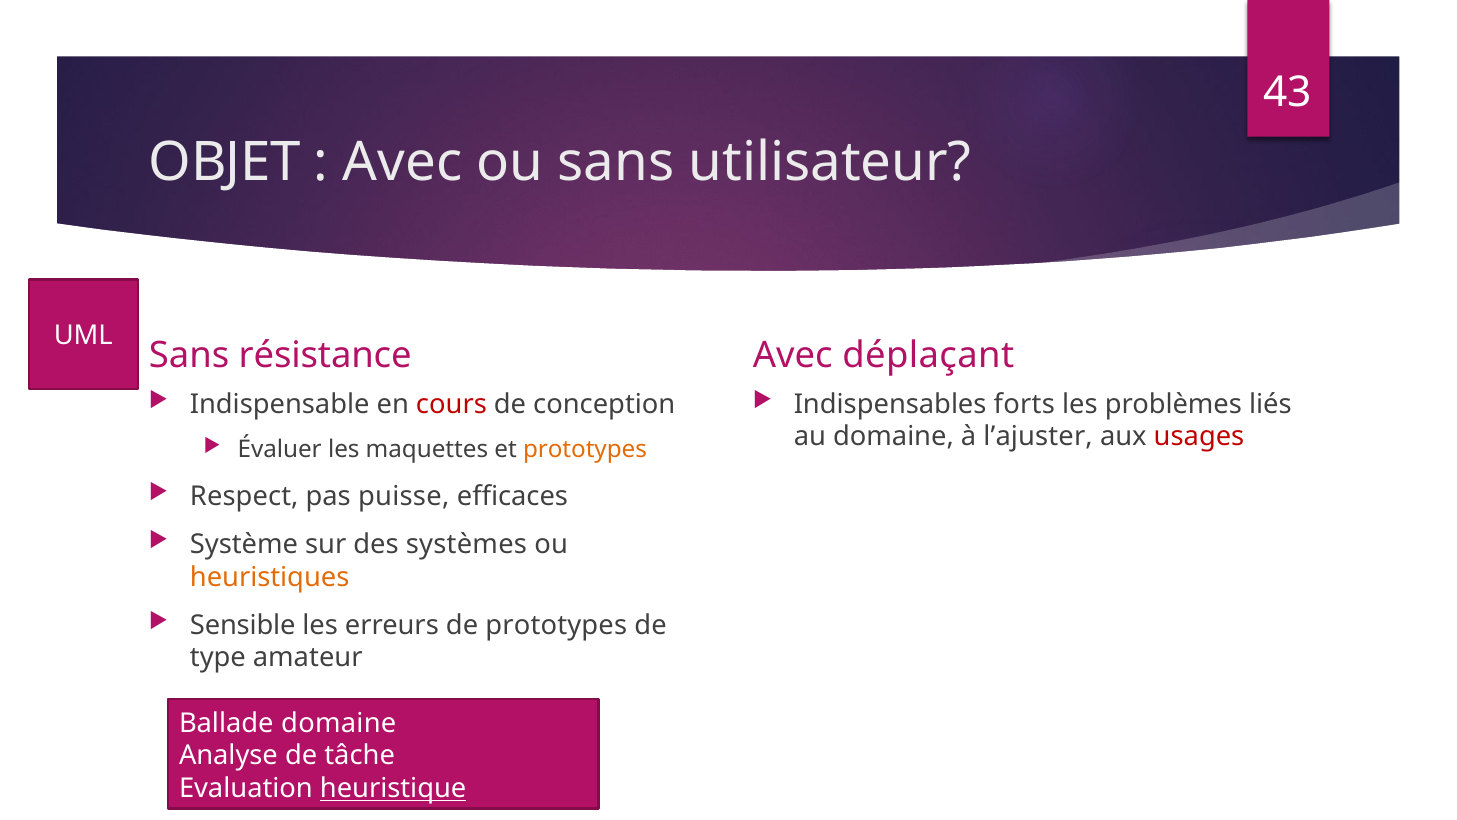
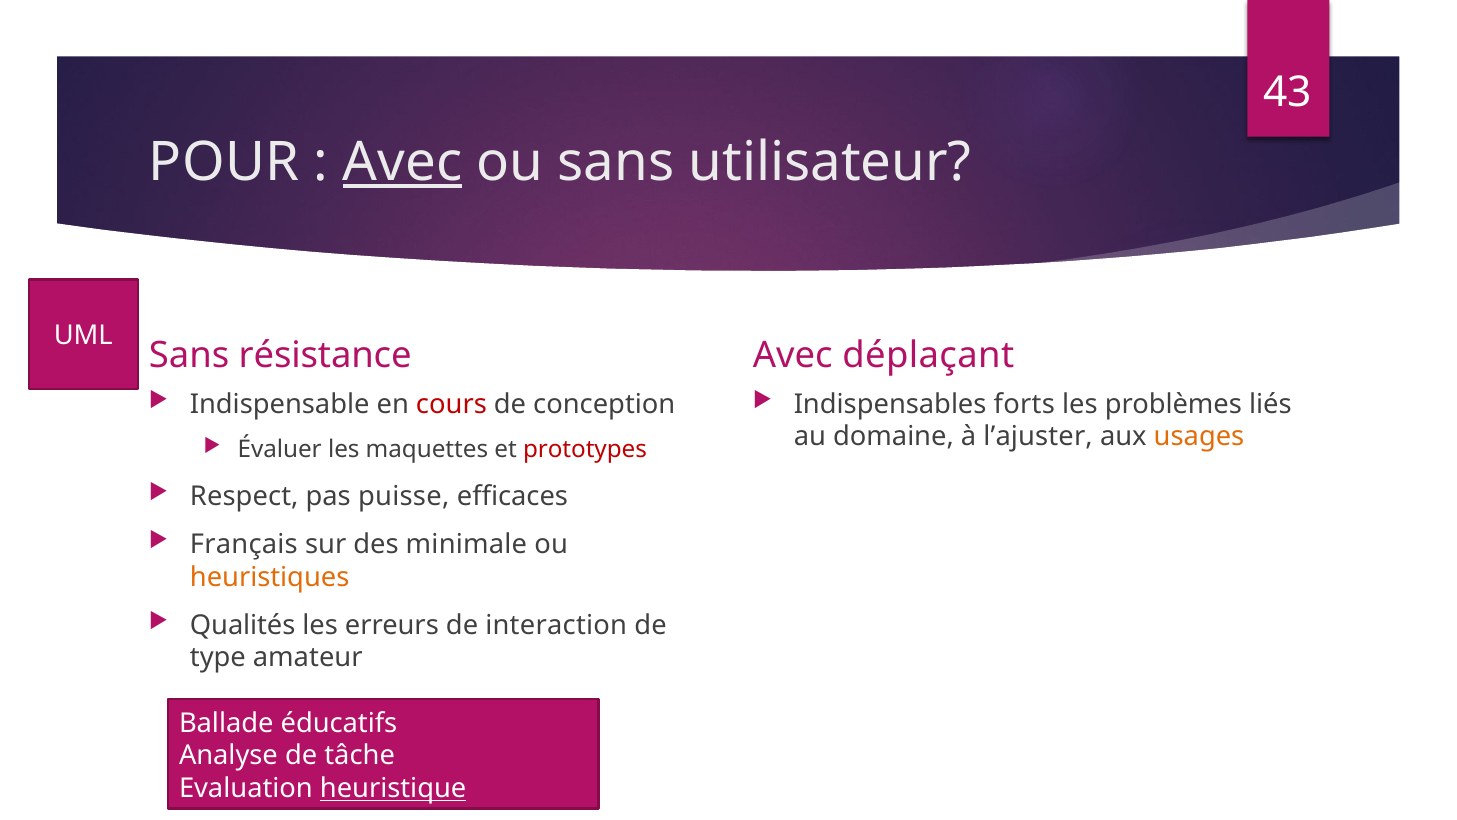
OBJET: OBJET -> POUR
Avec at (403, 162) underline: none -> present
usages colour: red -> orange
prototypes at (585, 450) colour: orange -> red
Système: Système -> Français
systèmes: systèmes -> minimale
Sensible: Sensible -> Qualités
de prototypes: prototypes -> interaction
Ballade domaine: domaine -> éducatifs
